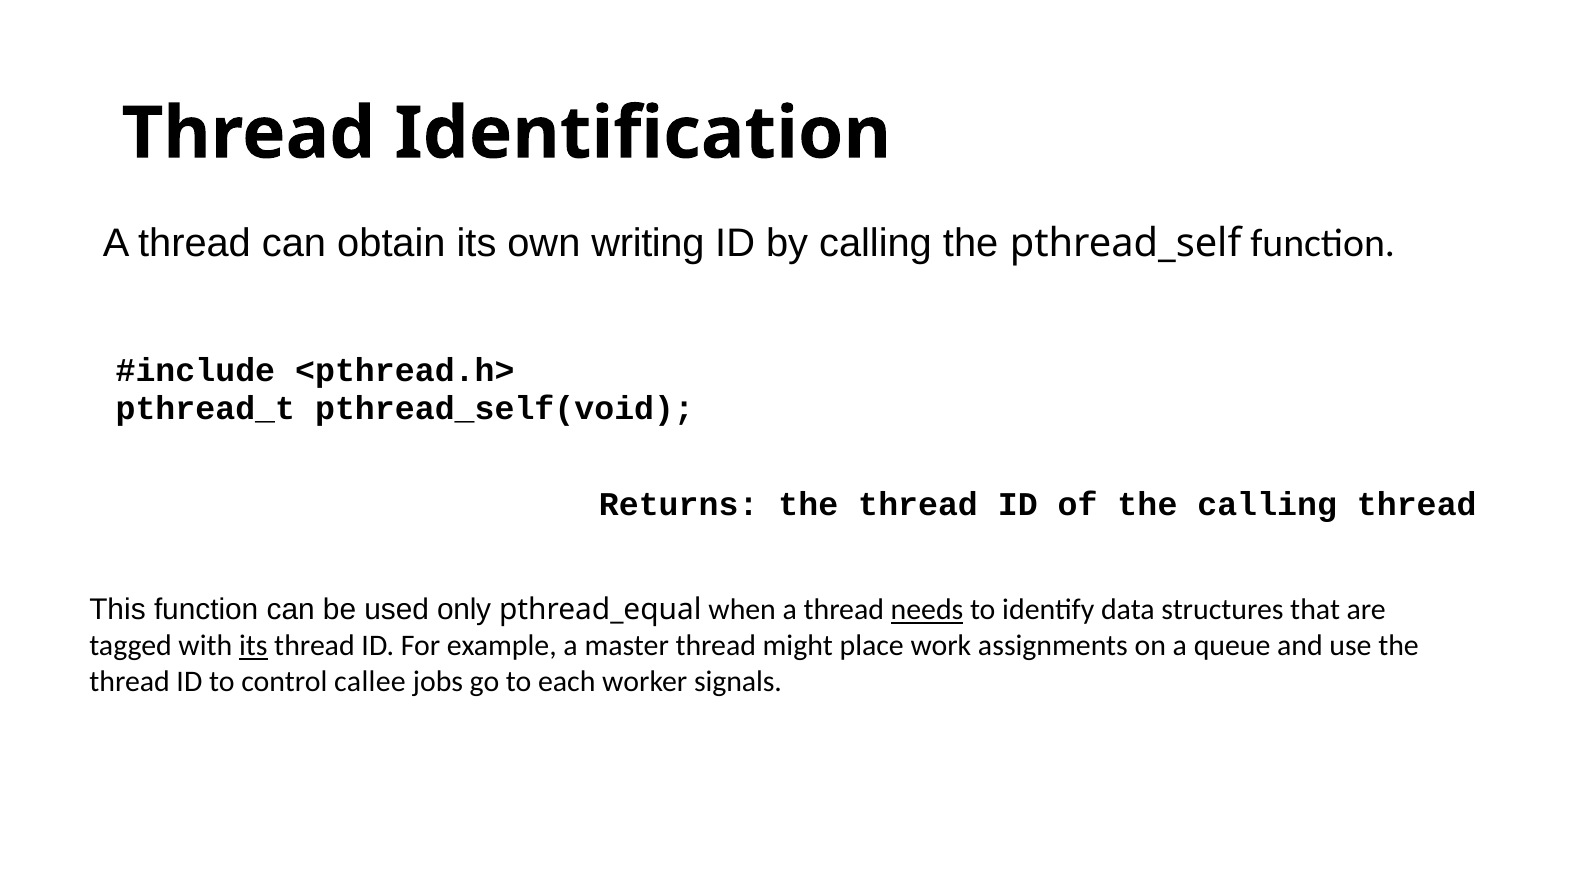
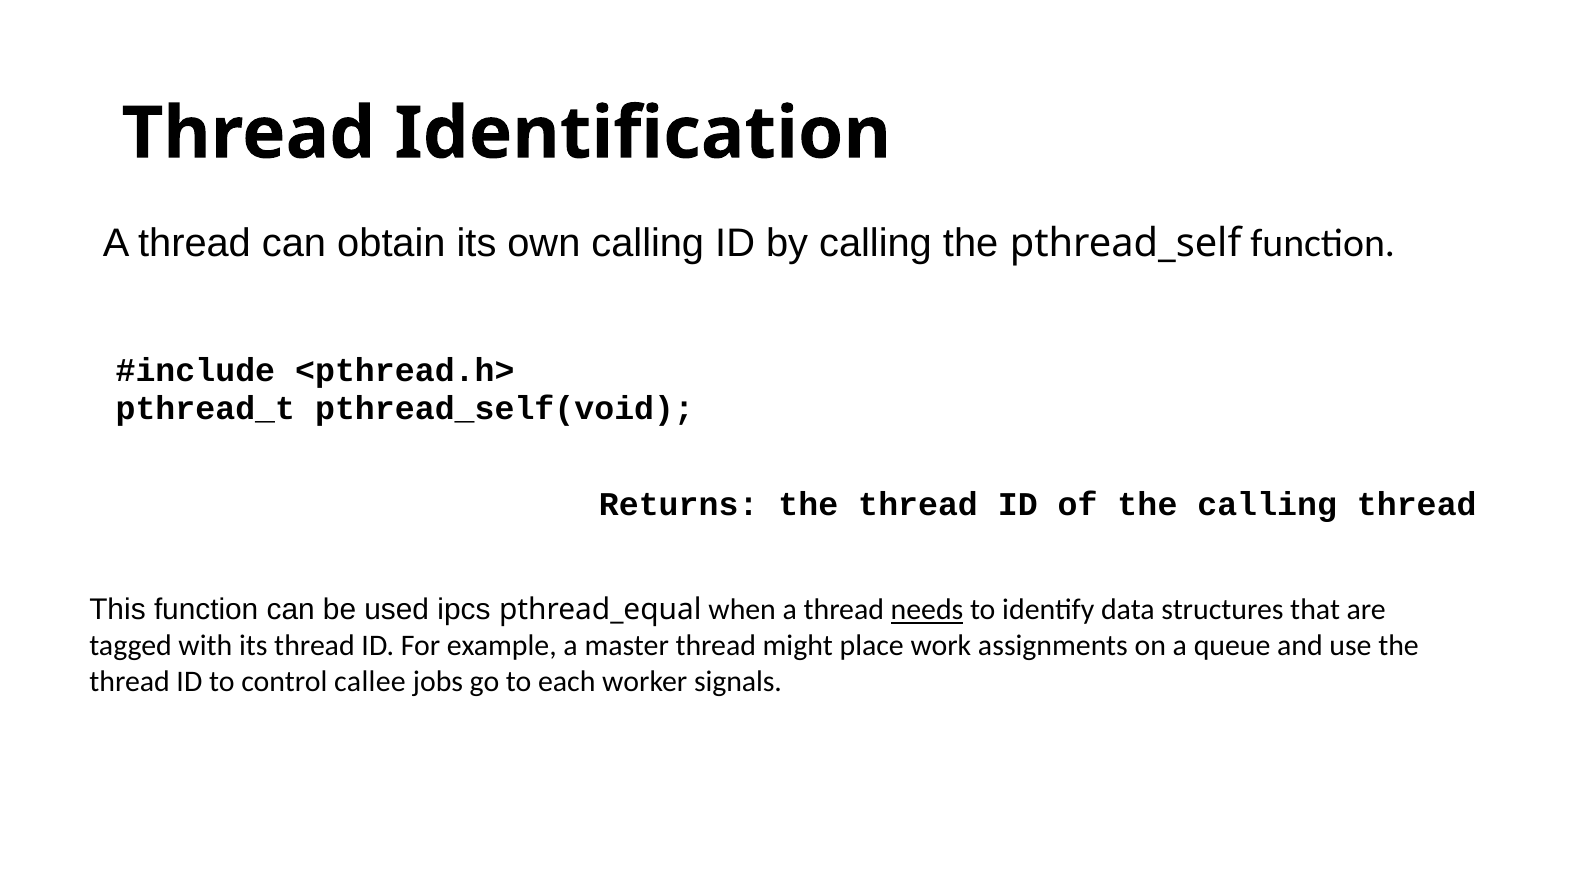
own writing: writing -> calling
only: only -> ipcs
its at (253, 646) underline: present -> none
